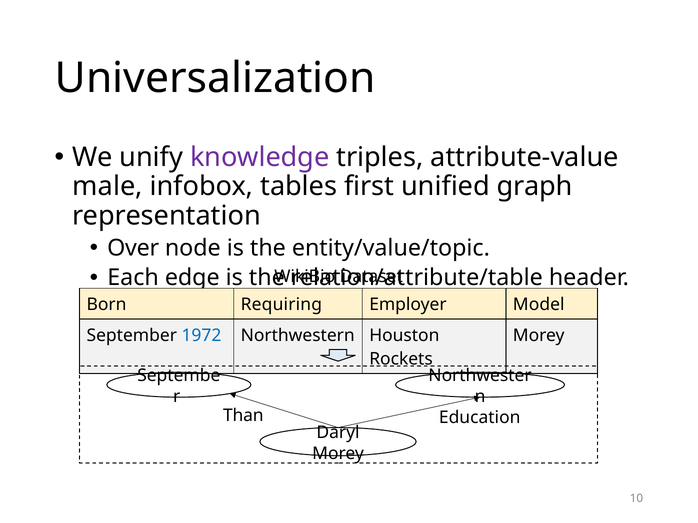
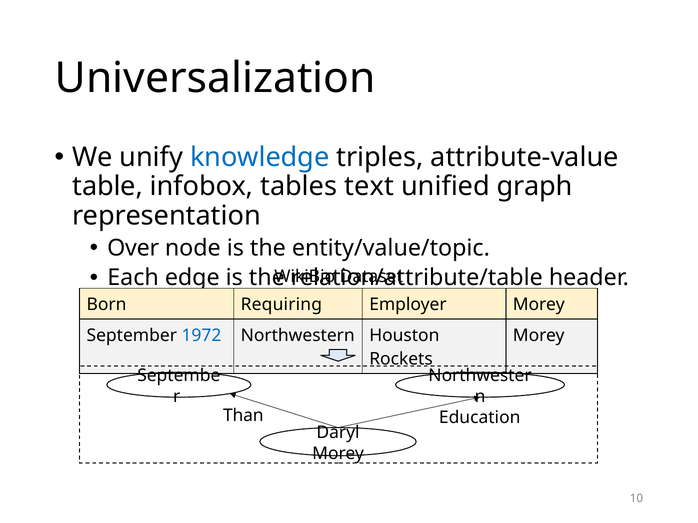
knowledge colour: purple -> blue
male: male -> table
first: first -> text
Employer Model: Model -> Morey
